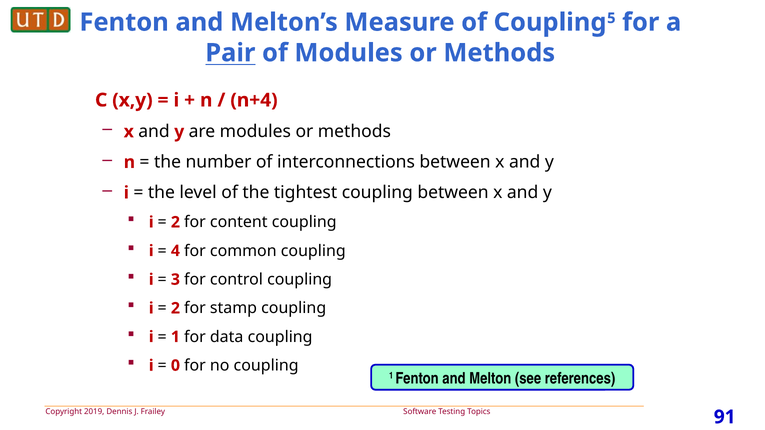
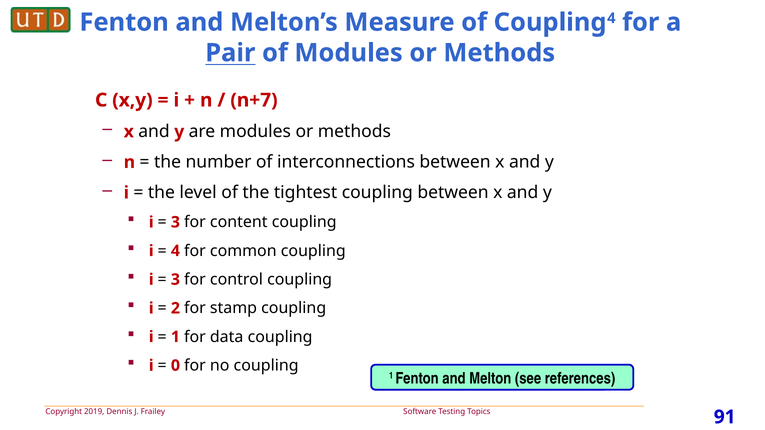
Coupling 5: 5 -> 4
n+4: n+4 -> n+7
2 at (175, 222): 2 -> 3
